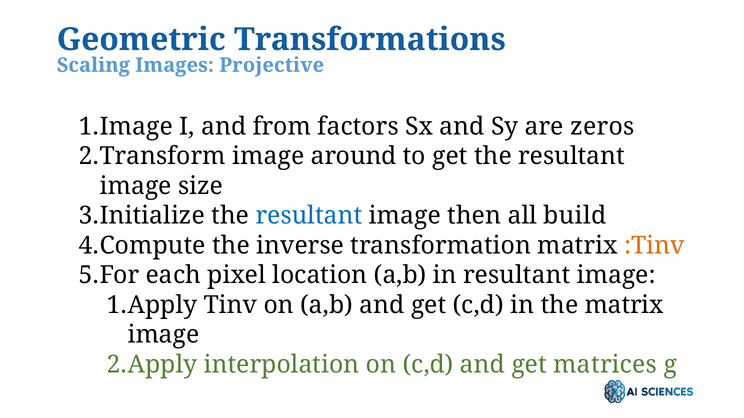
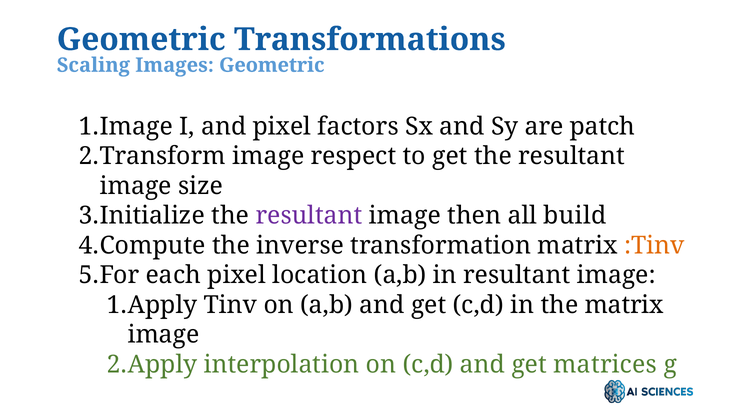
Images Projective: Projective -> Geometric
and from: from -> pixel
zeros: zeros -> patch
around: around -> respect
resultant at (309, 216) colour: blue -> purple
